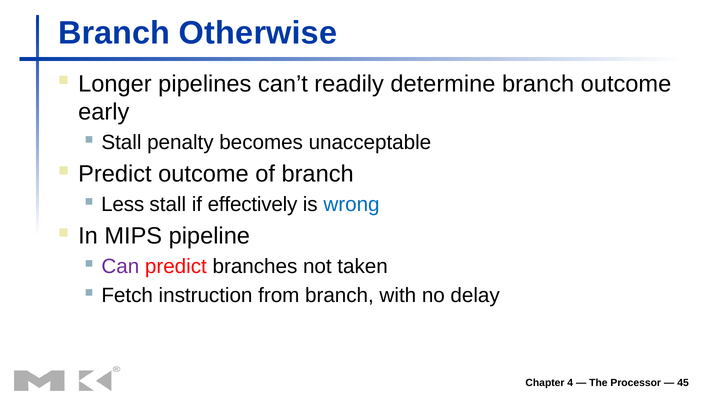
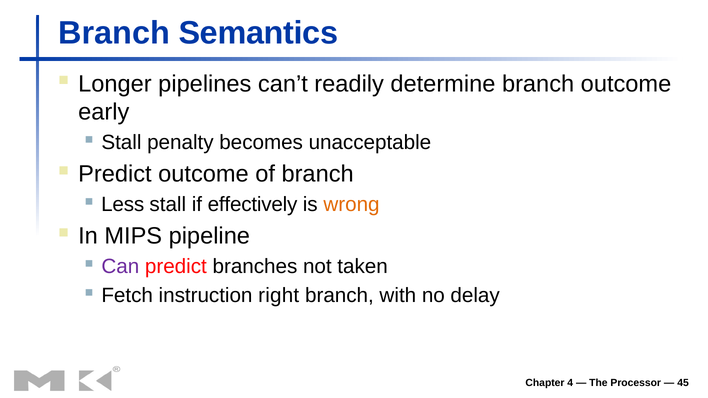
Otherwise: Otherwise -> Semantics
wrong colour: blue -> orange
from: from -> right
